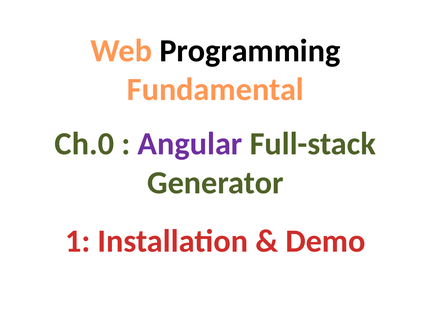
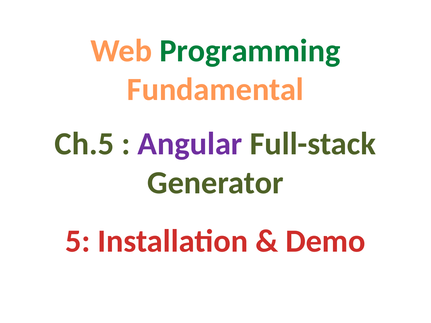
Programming colour: black -> green
Ch.0: Ch.0 -> Ch.5
1: 1 -> 5
